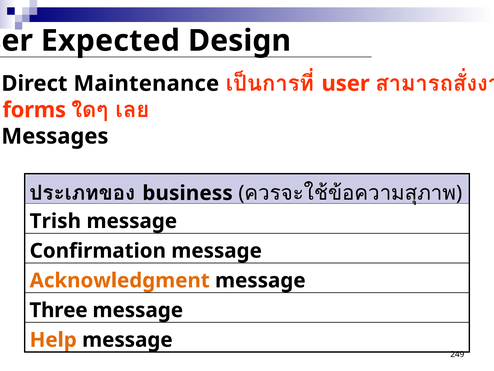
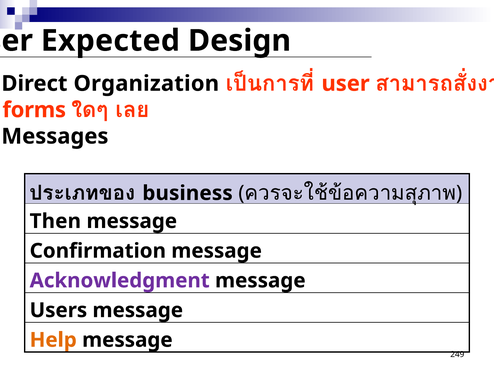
Maintenance: Maintenance -> Organization
Trish: Trish -> Then
Acknowledgment colour: orange -> purple
Three: Three -> Users
